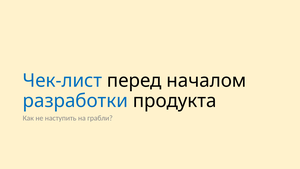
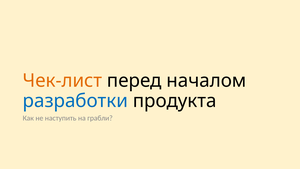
Чек-лист colour: blue -> orange
